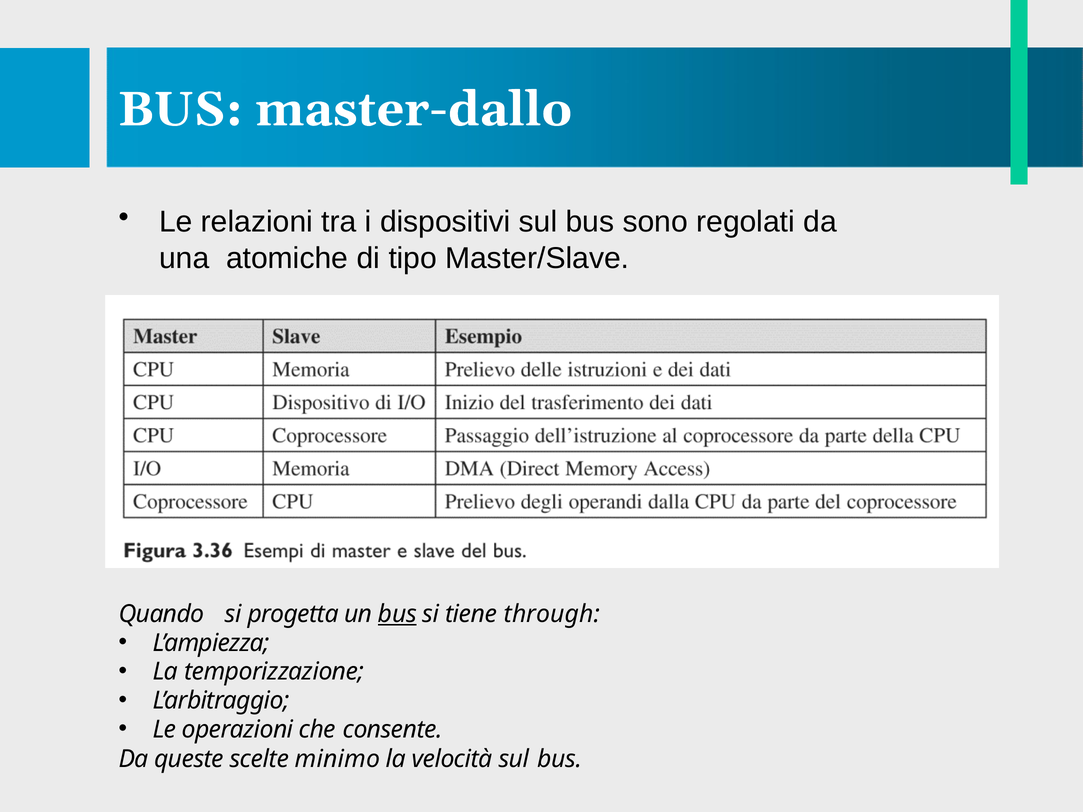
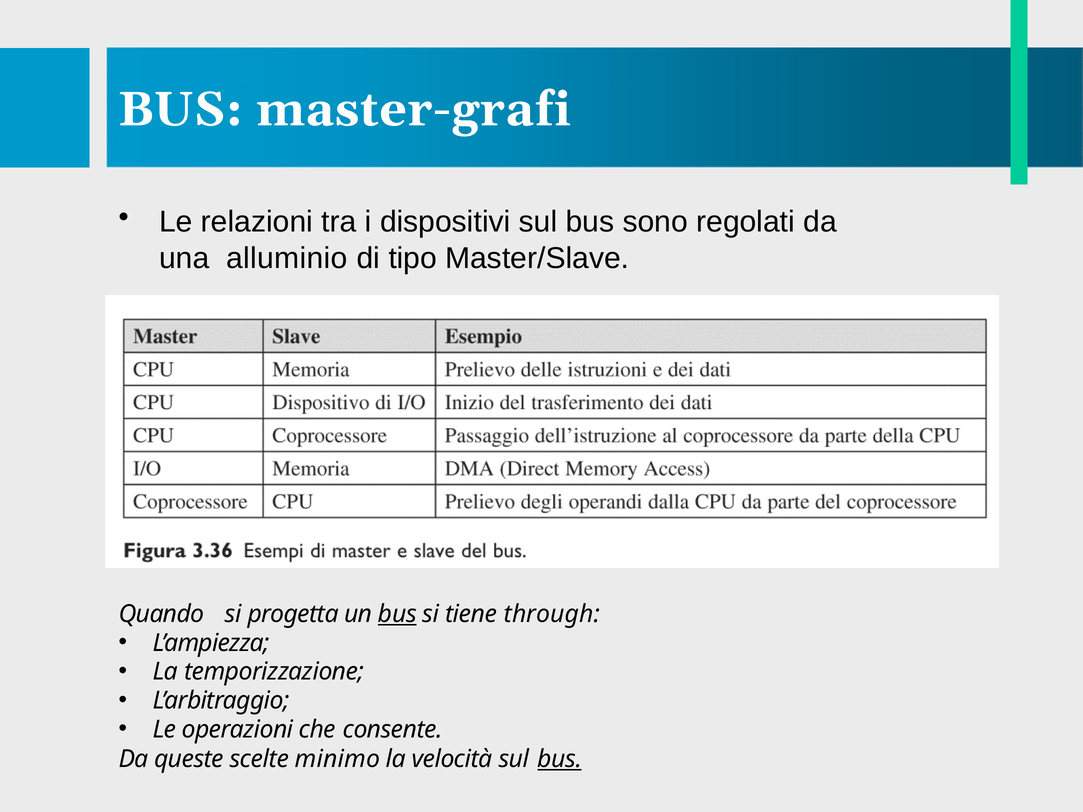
master-dallo: master-dallo -> master-grafi
atomiche: atomiche -> alluminio
bus at (560, 759) underline: none -> present
